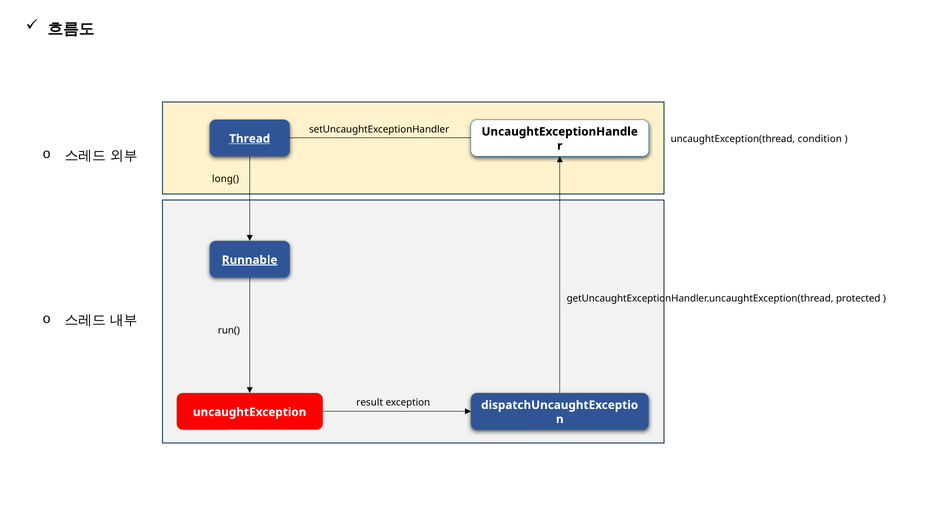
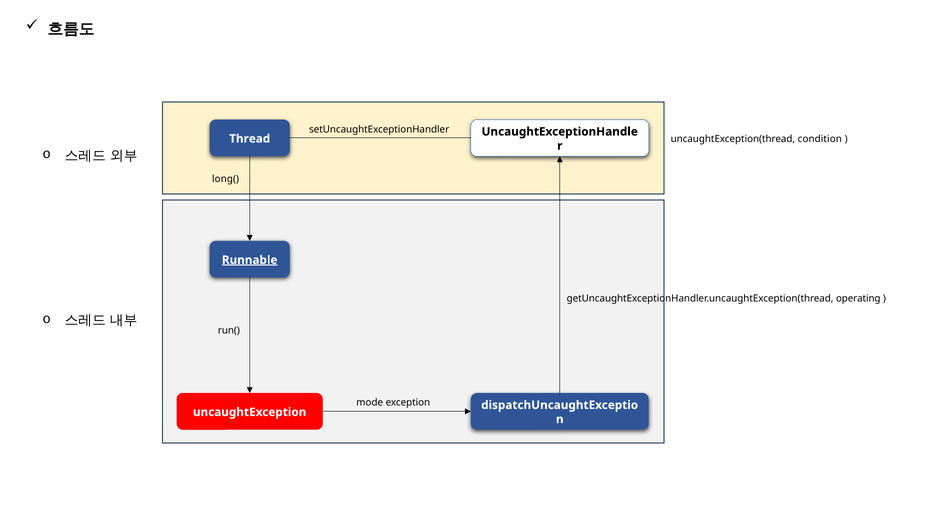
Thread underline: present -> none
protected: protected -> operating
result: result -> mode
